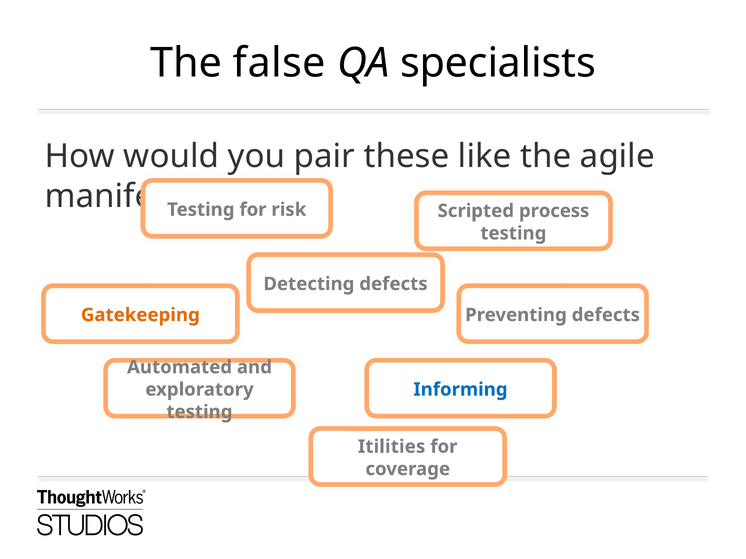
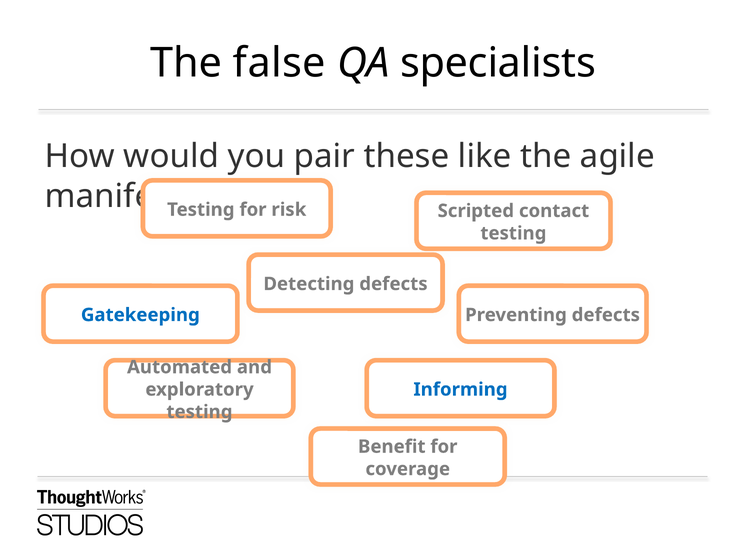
process: process -> contact
Gatekeeping colour: orange -> blue
Itilities: Itilities -> Benefit
